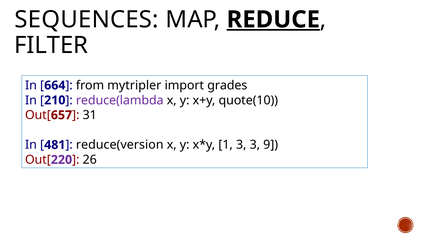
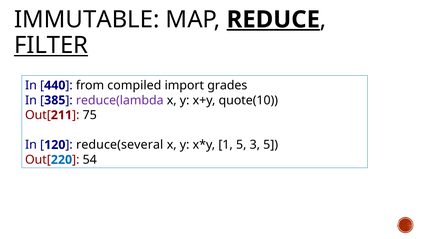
SEQUENCES: SEQUENCES -> IMMUTABLE
FILTER underline: none -> present
664: 664 -> 440
mytripler: mytripler -> compiled
210: 210 -> 385
657: 657 -> 211
31: 31 -> 75
481: 481 -> 120
reduce(version: reduce(version -> reduce(several
1 3: 3 -> 5
3 9: 9 -> 5
220 colour: purple -> blue
26: 26 -> 54
